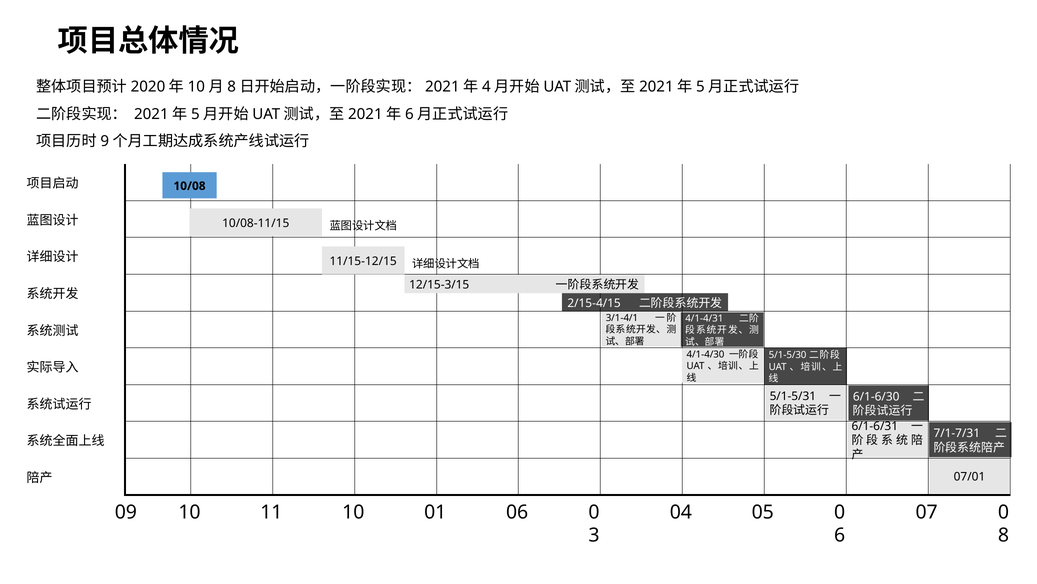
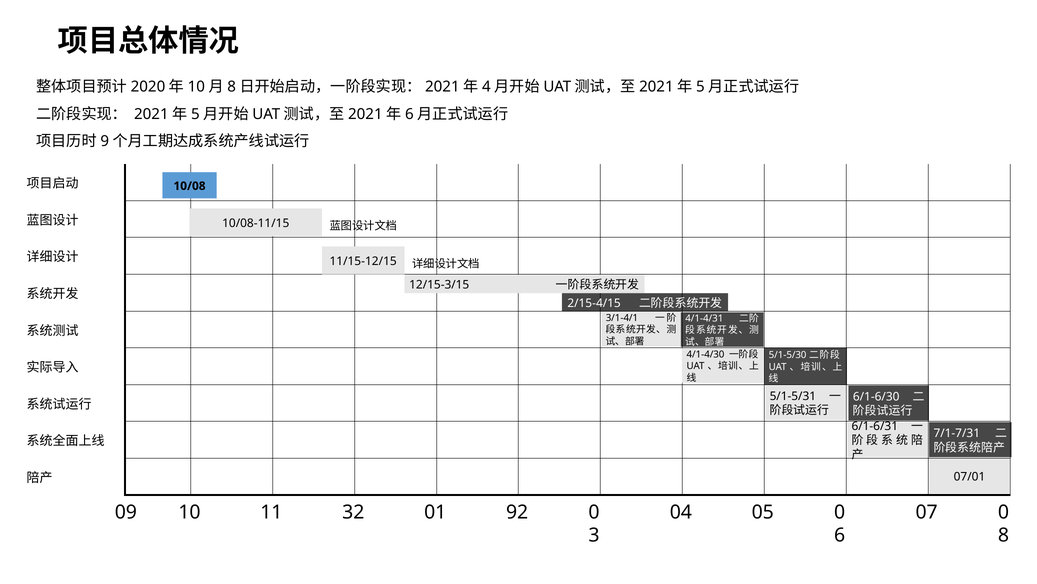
11 10: 10 -> 32
06: 06 -> 92
